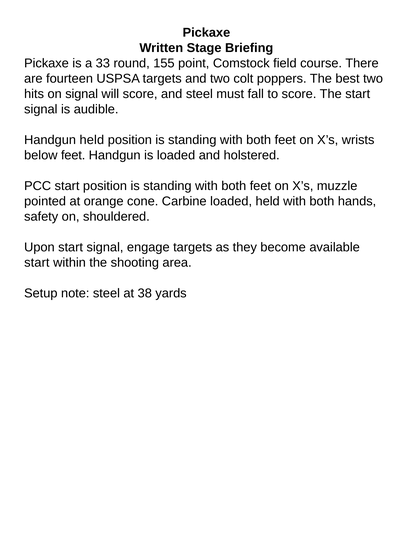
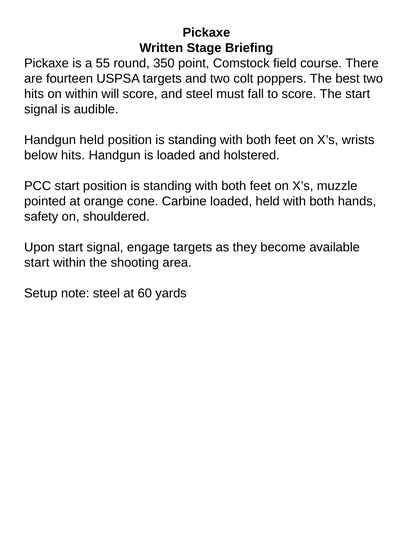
33: 33 -> 55
155: 155 -> 350
on signal: signal -> within
below feet: feet -> hits
38: 38 -> 60
